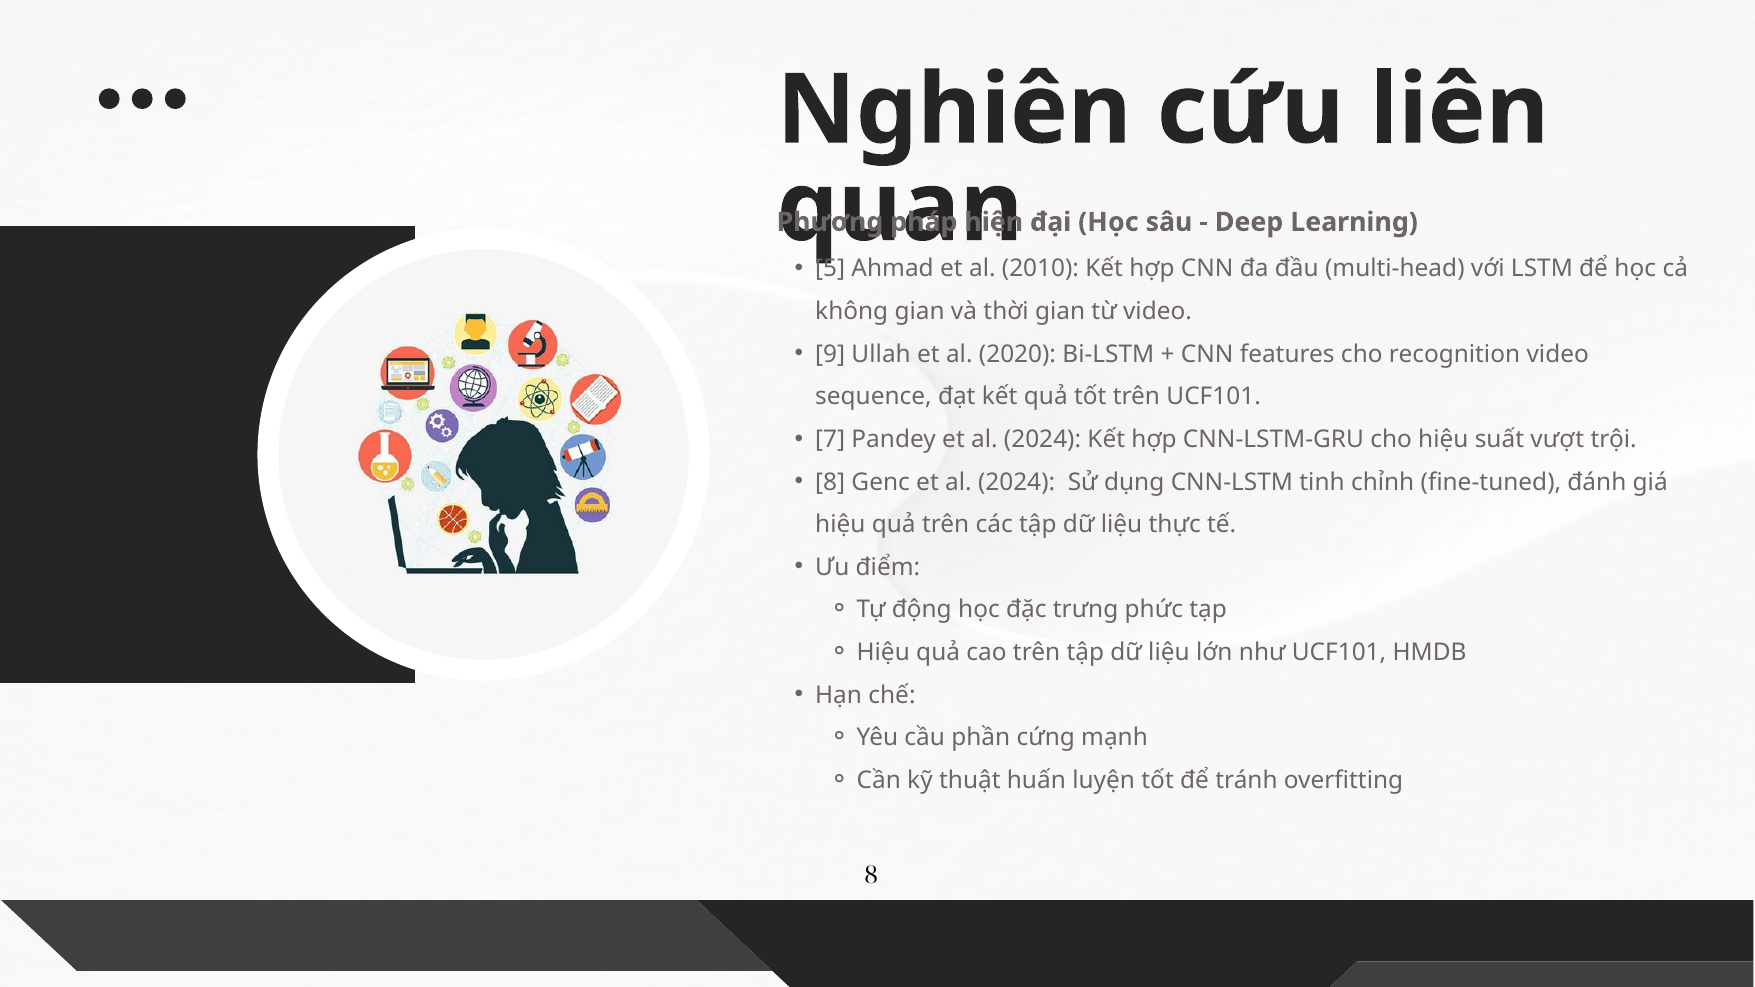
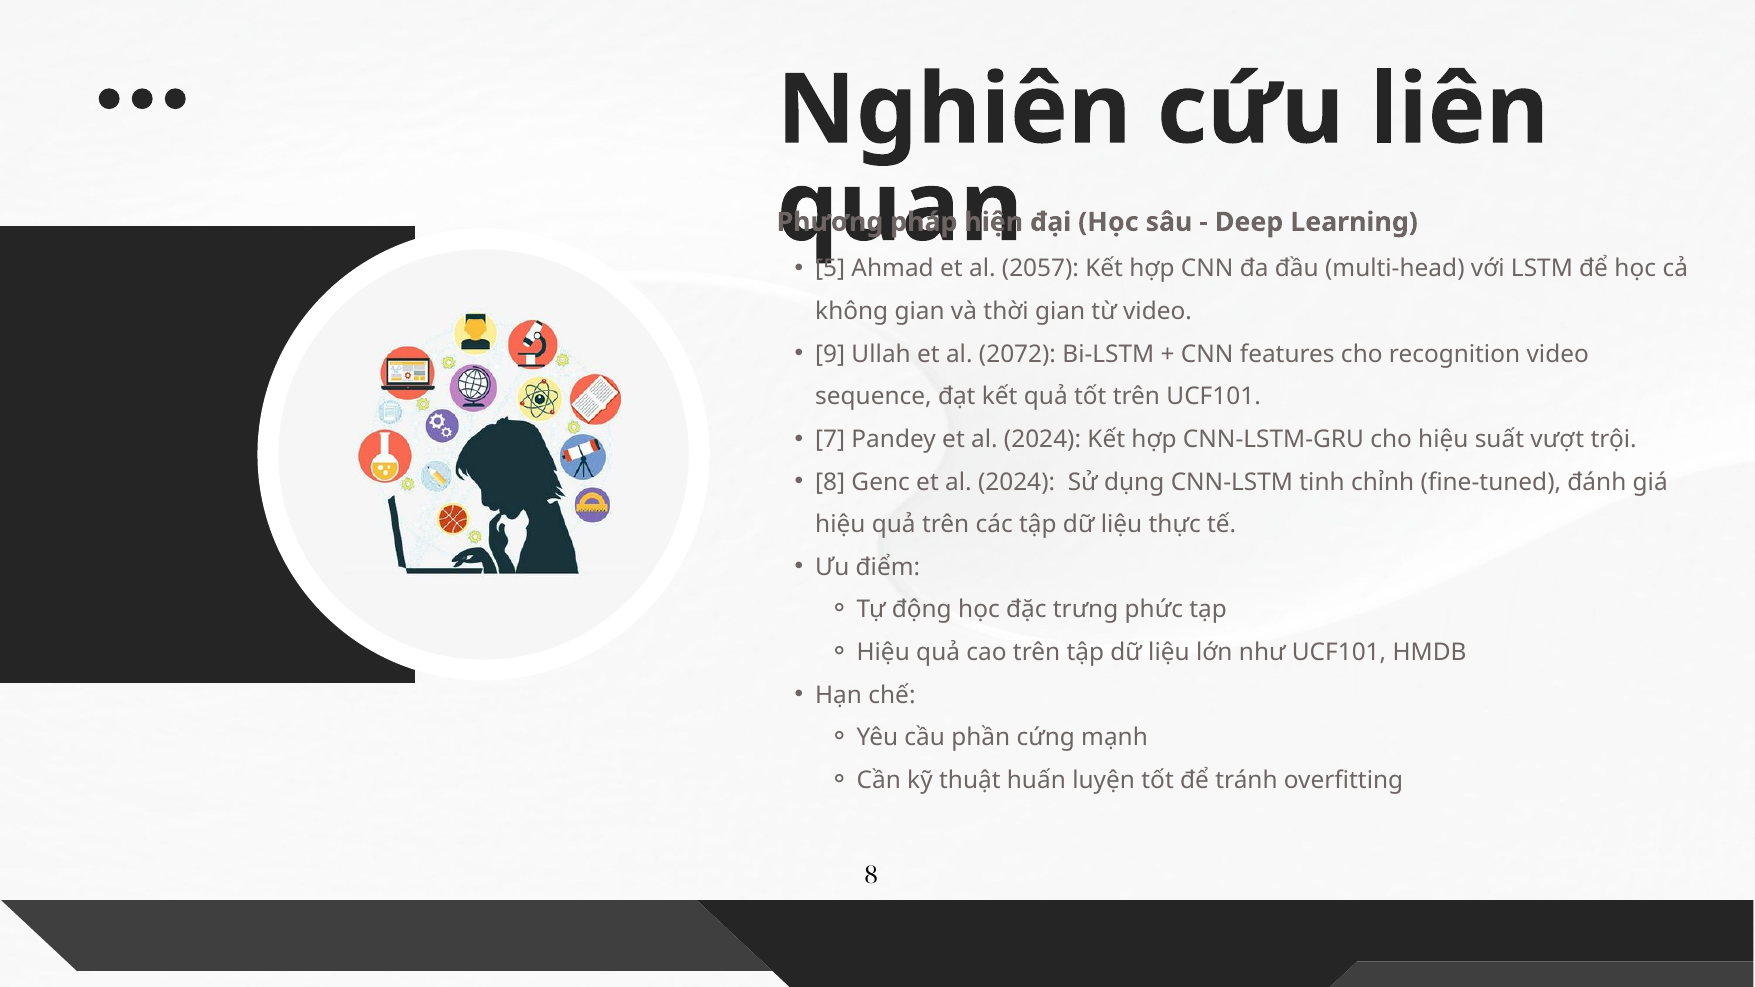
2010: 2010 -> 2057
2020: 2020 -> 2072
